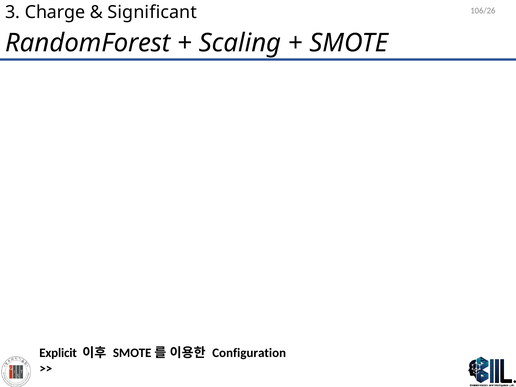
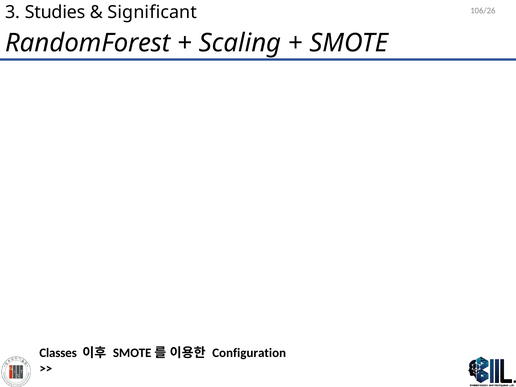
Charge: Charge -> Studies
Explicit: Explicit -> Classes
